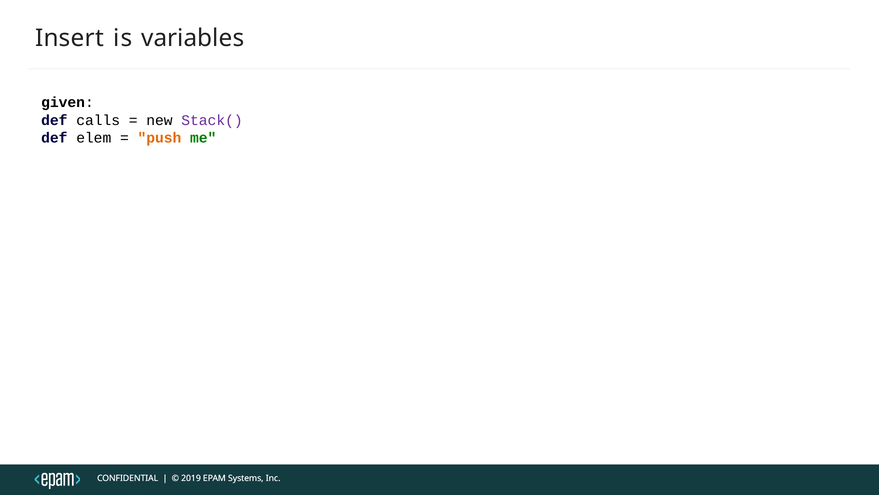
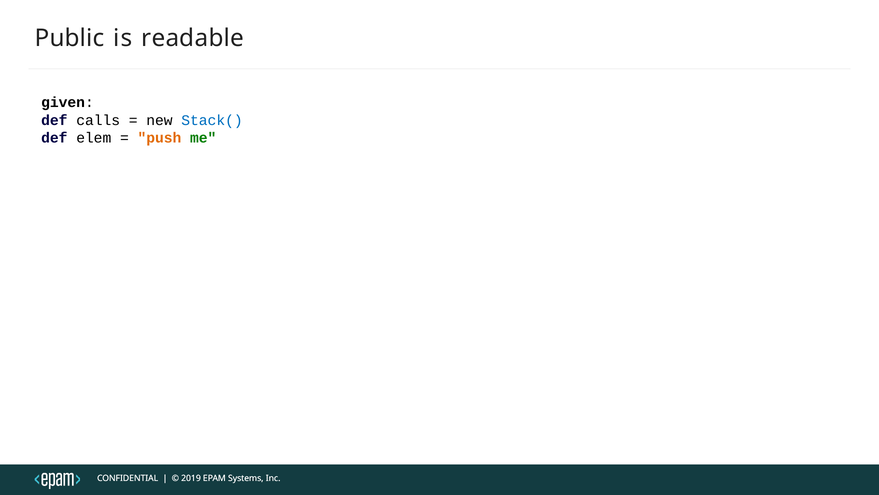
Insert: Insert -> Public
variables: variables -> readable
Stack( colour: purple -> blue
